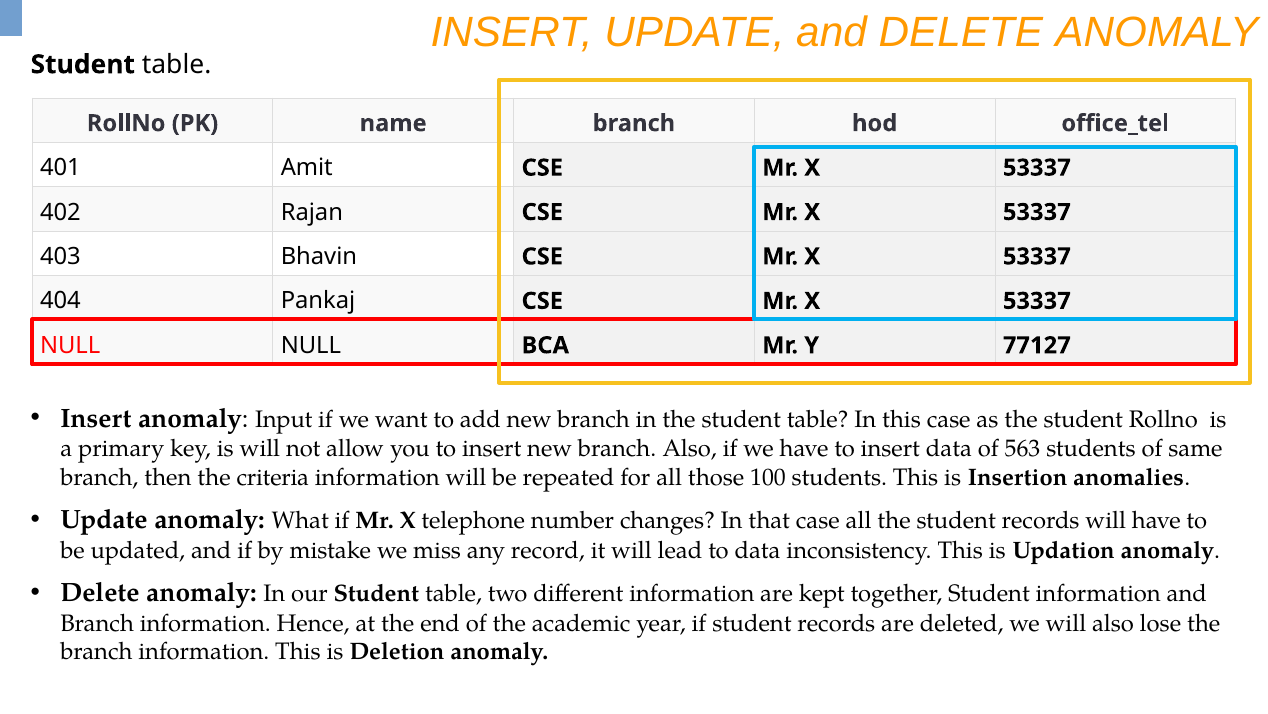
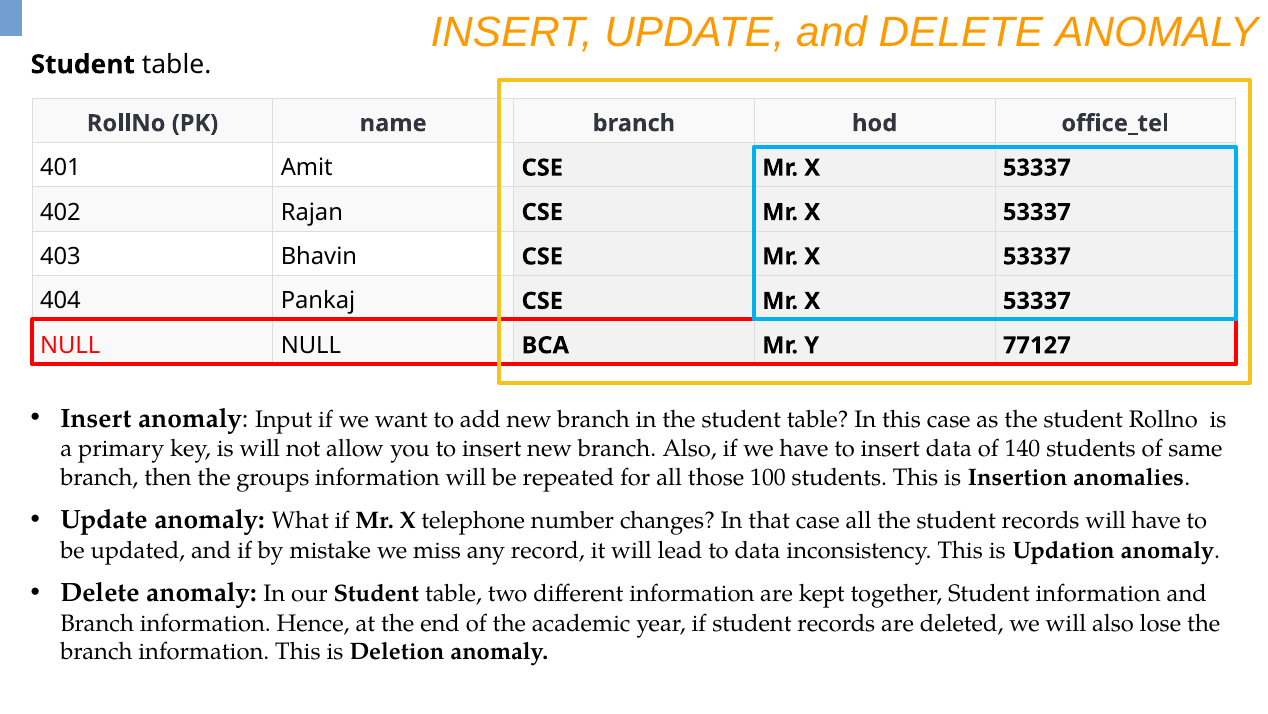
563: 563 -> 140
criteria: criteria -> groups
